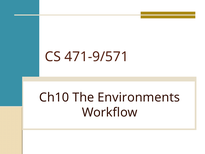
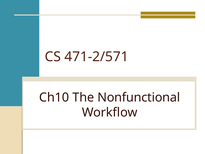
471-9/571: 471-9/571 -> 471-2/571
Environments: Environments -> Nonfunctional
